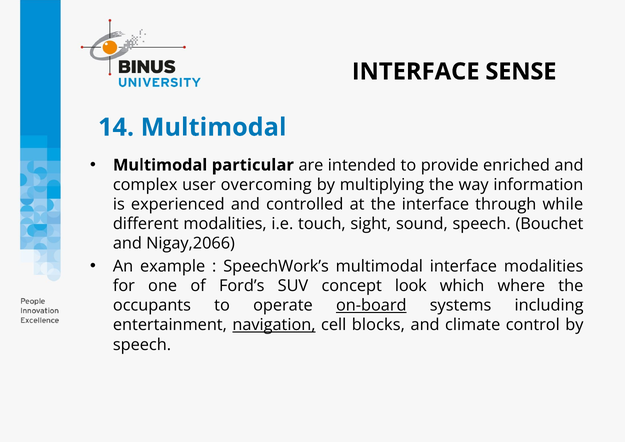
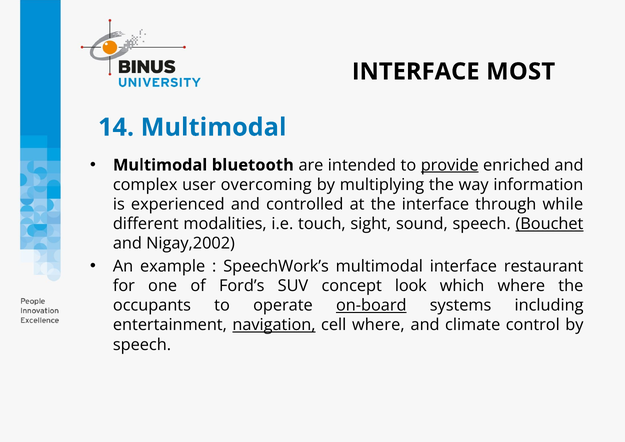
SENSE: SENSE -> MOST
particular: particular -> bluetooth
provide underline: none -> present
Bouchet underline: none -> present
Nigay,2066: Nigay,2066 -> Nigay,2002
interface modalities: modalities -> restaurant
cell blocks: blocks -> where
